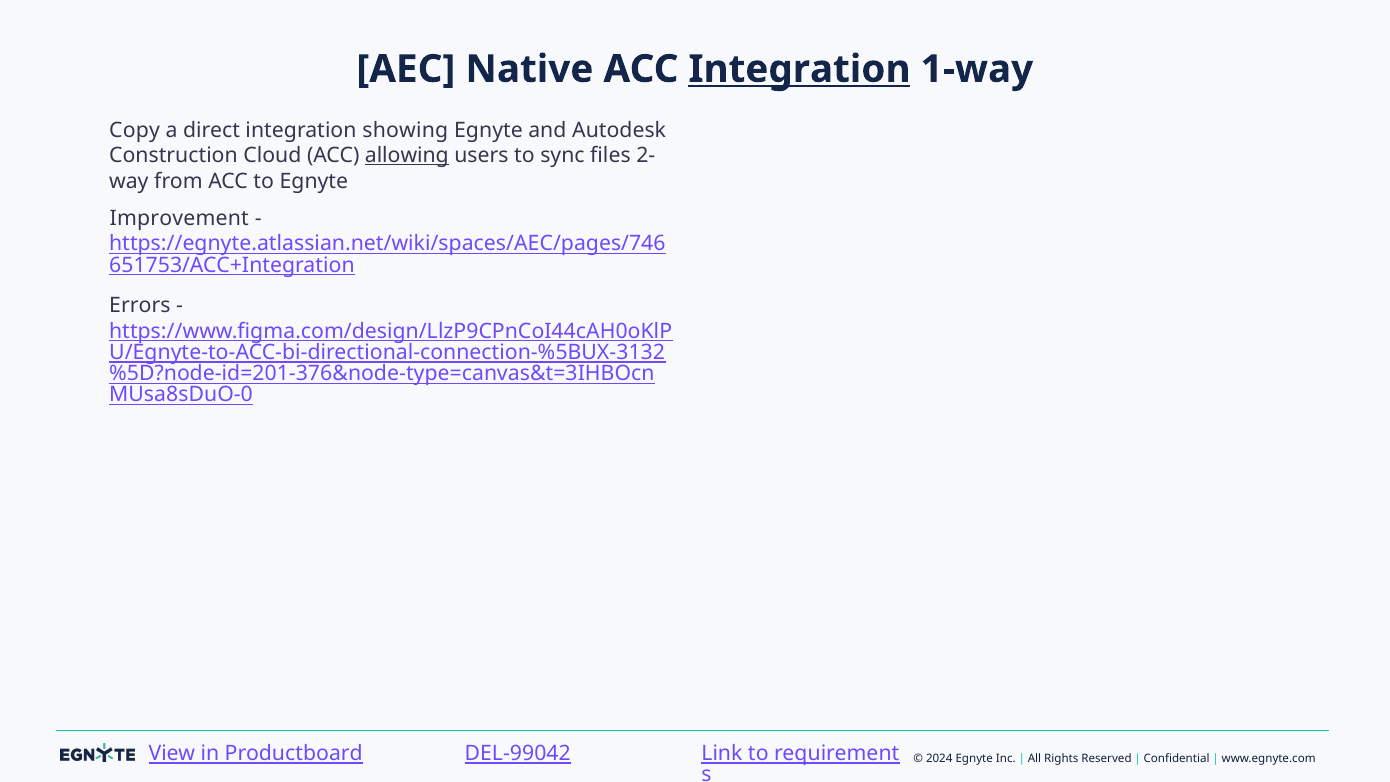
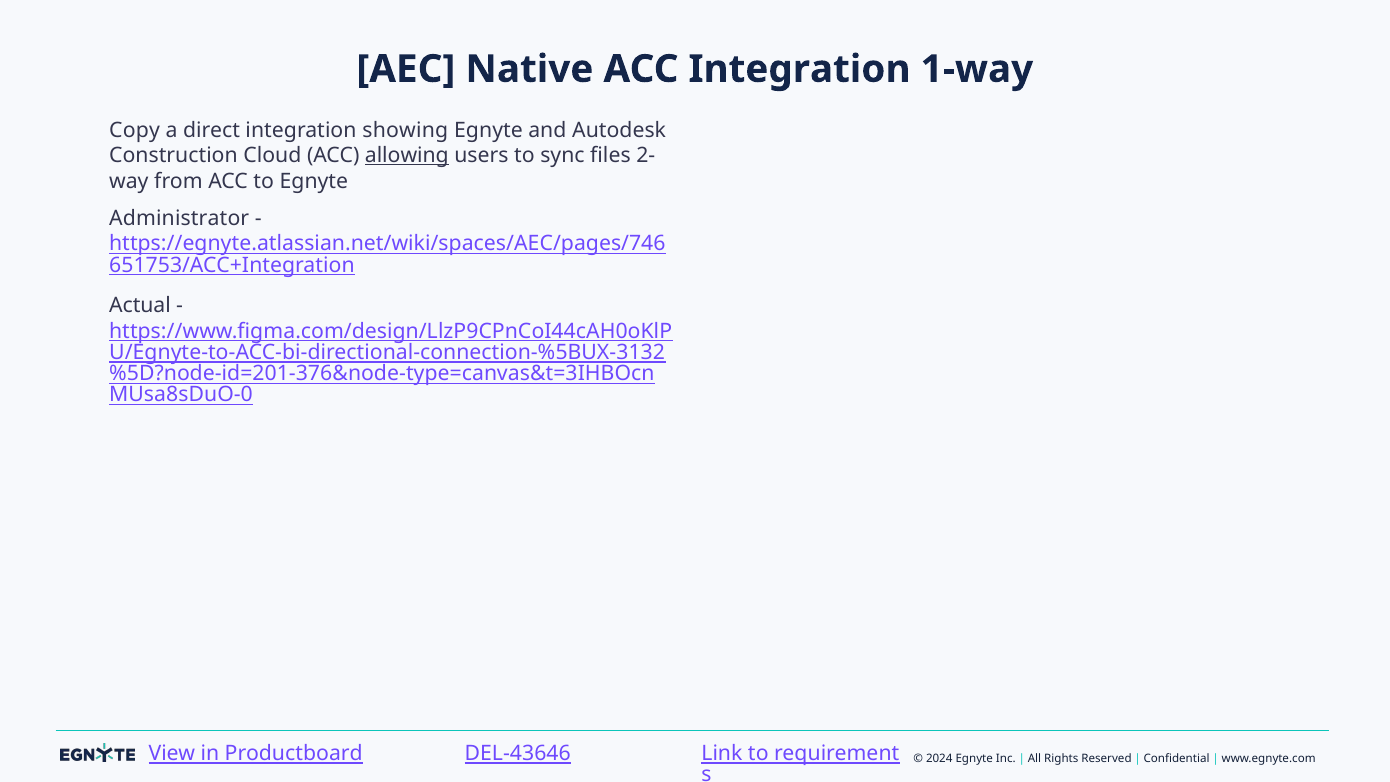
Integration at (800, 69) underline: present -> none
Improvement: Improvement -> Administrator
Errors: Errors -> Actual
DEL-99042: DEL-99042 -> DEL-43646
